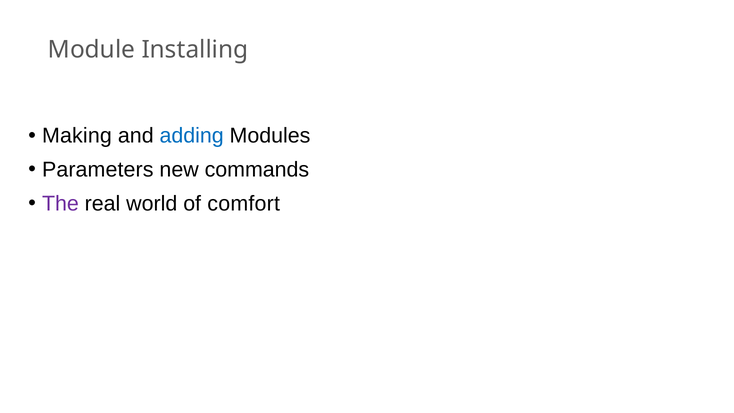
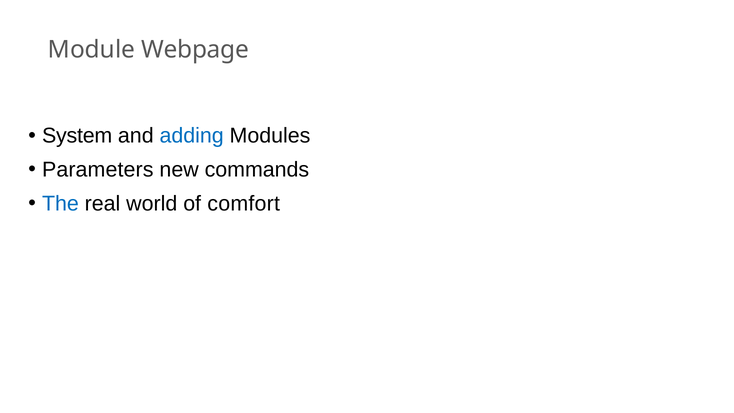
Installing: Installing -> Webpage
Making: Making -> System
The colour: purple -> blue
